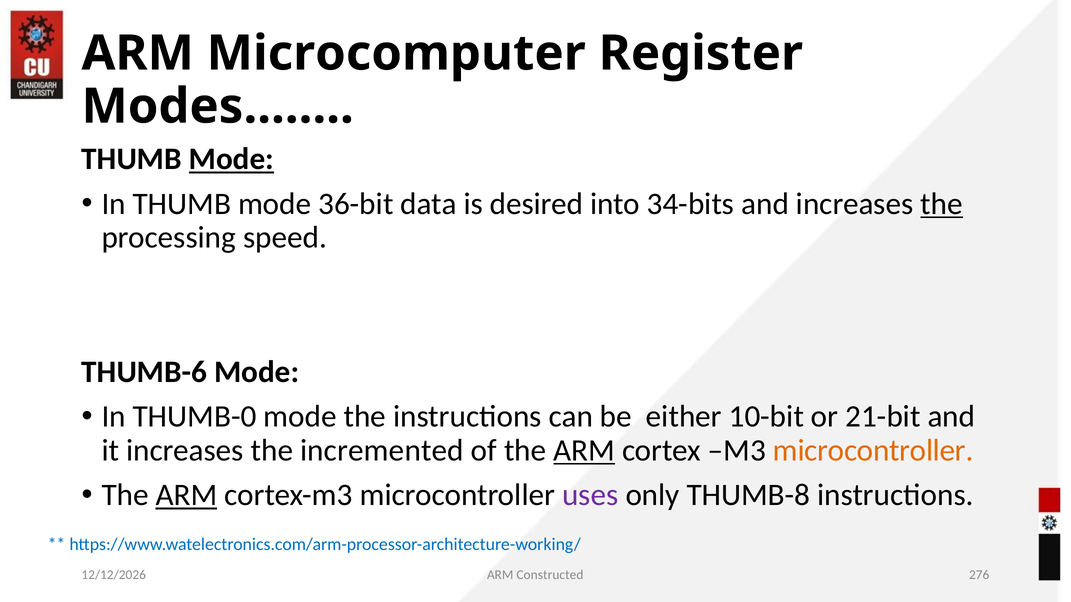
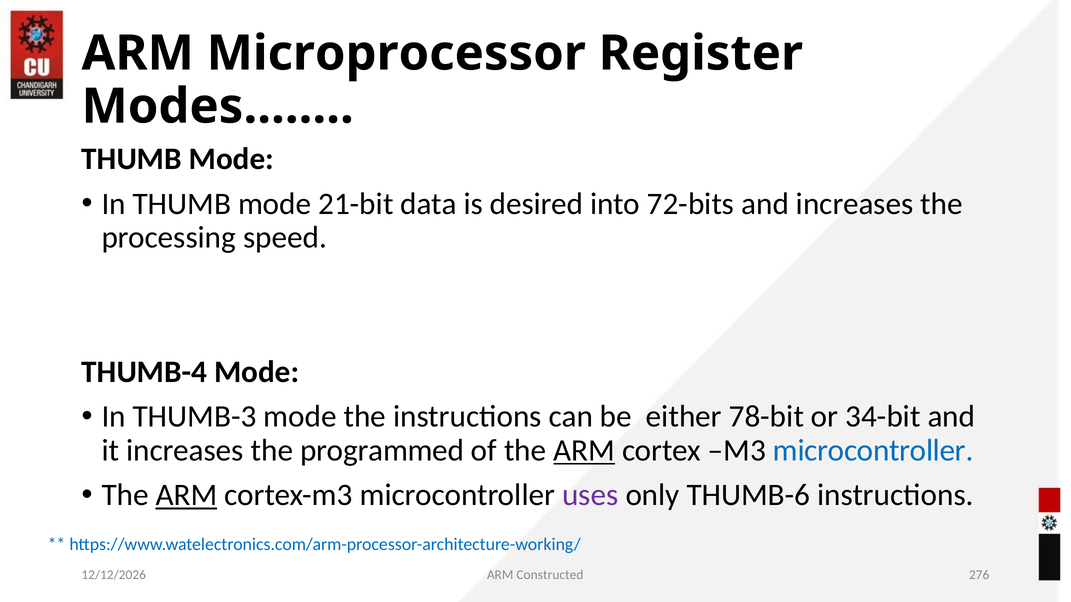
Microcomputer: Microcomputer -> Microprocessor
Mode at (231, 159) underline: present -> none
36-bit: 36-bit -> 21-bit
34-bits: 34-bits -> 72-bits
the at (942, 204) underline: present -> none
THUMB-6: THUMB-6 -> THUMB-4
THUMB-0: THUMB-0 -> THUMB-3
10-bit: 10-bit -> 78-bit
21-bit: 21-bit -> 34-bit
incremented: incremented -> programmed
microcontroller at (873, 451) colour: orange -> blue
THUMB-8: THUMB-8 -> THUMB-6
